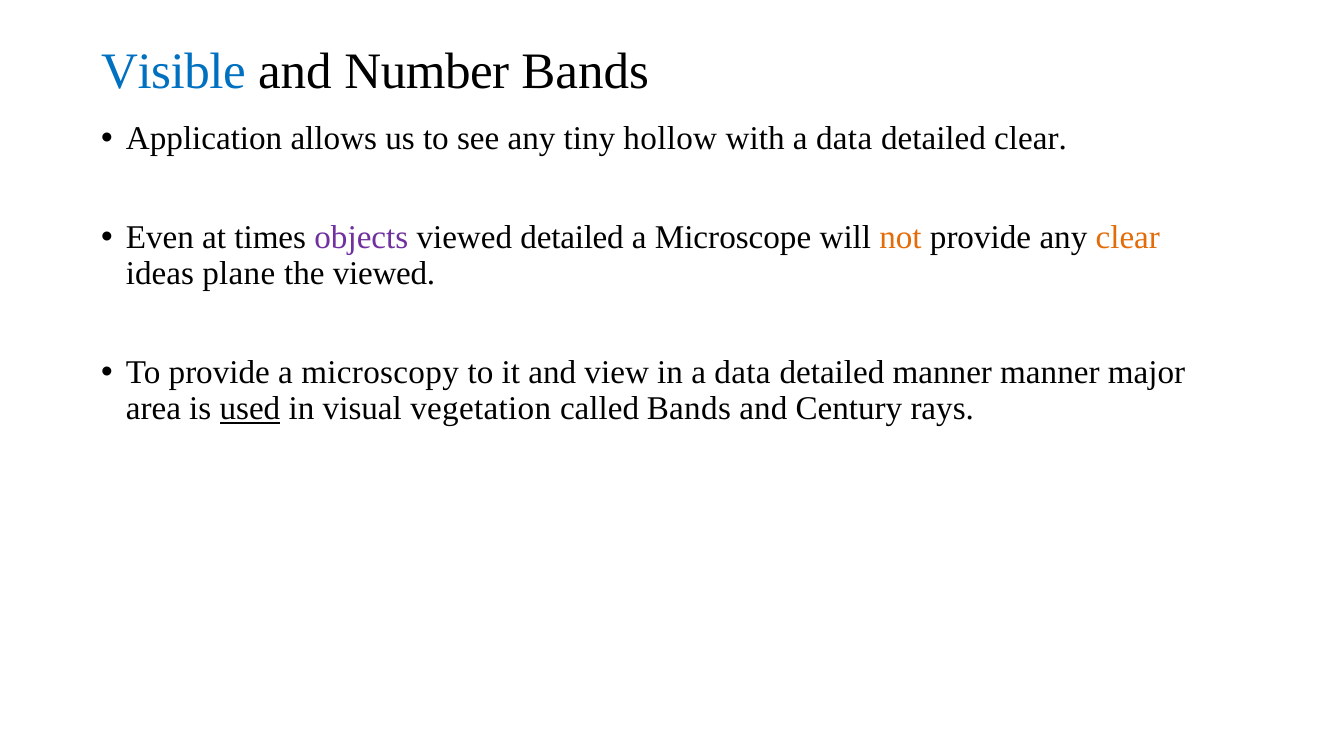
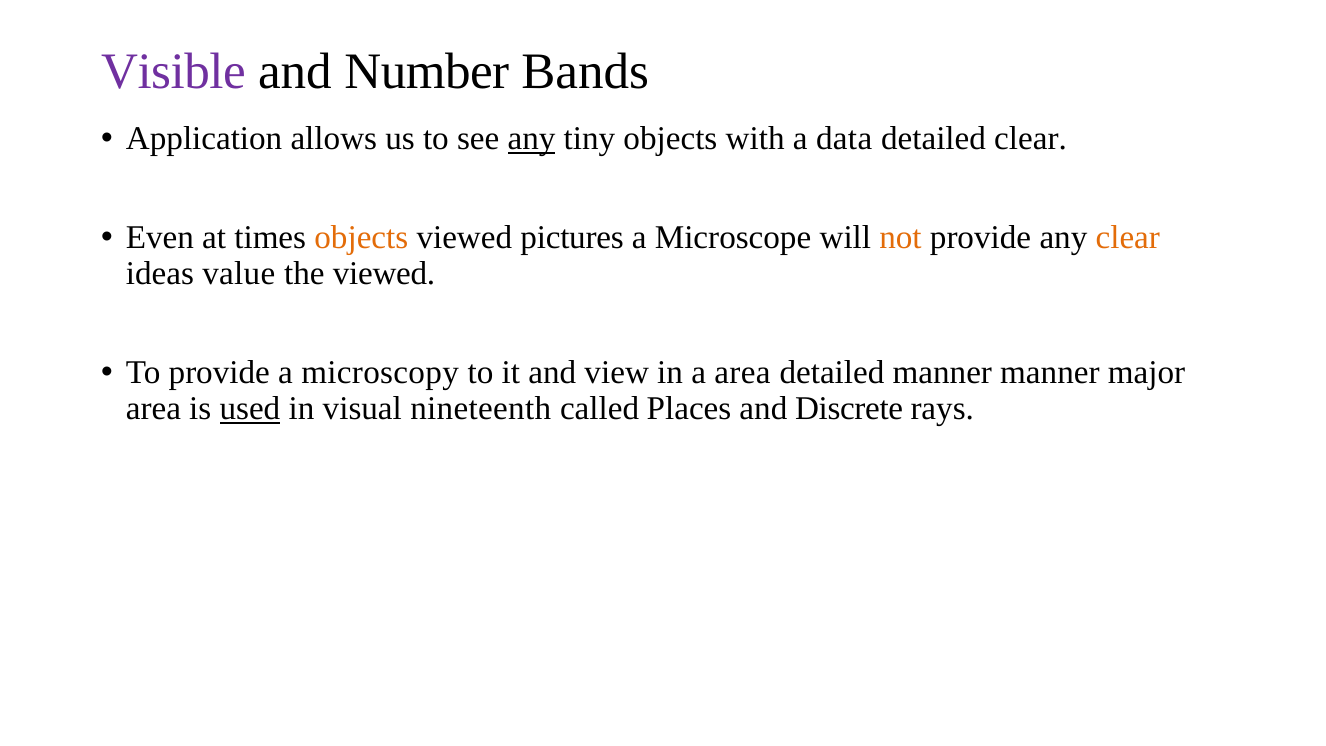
Visible colour: blue -> purple
any at (532, 139) underline: none -> present
tiny hollow: hollow -> objects
objects at (361, 238) colour: purple -> orange
viewed detailed: detailed -> pictures
plane: plane -> value
in a data: data -> area
vegetation: vegetation -> nineteenth
called Bands: Bands -> Places
Century: Century -> Discrete
